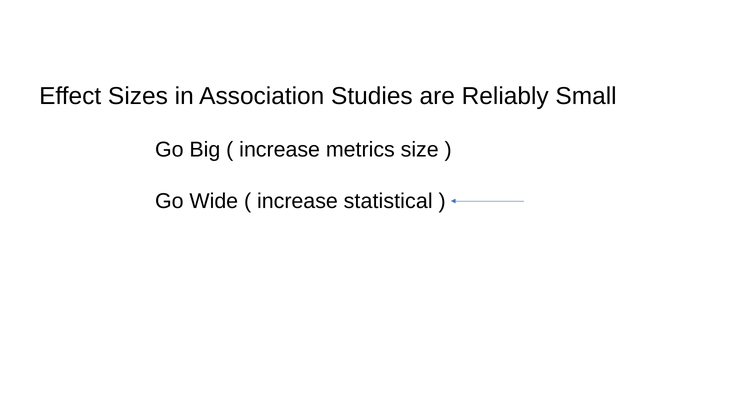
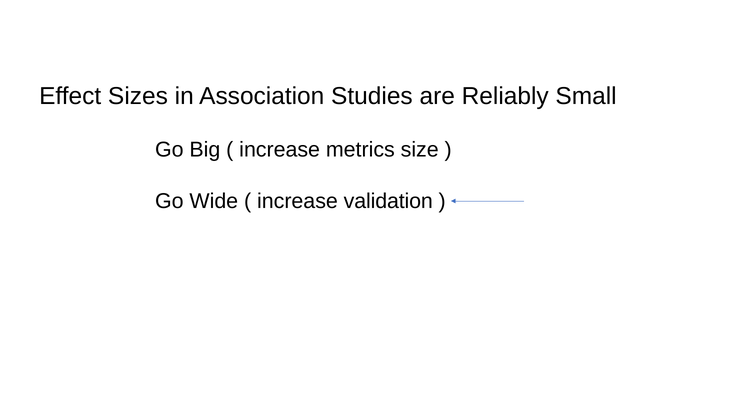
statistical: statistical -> validation
